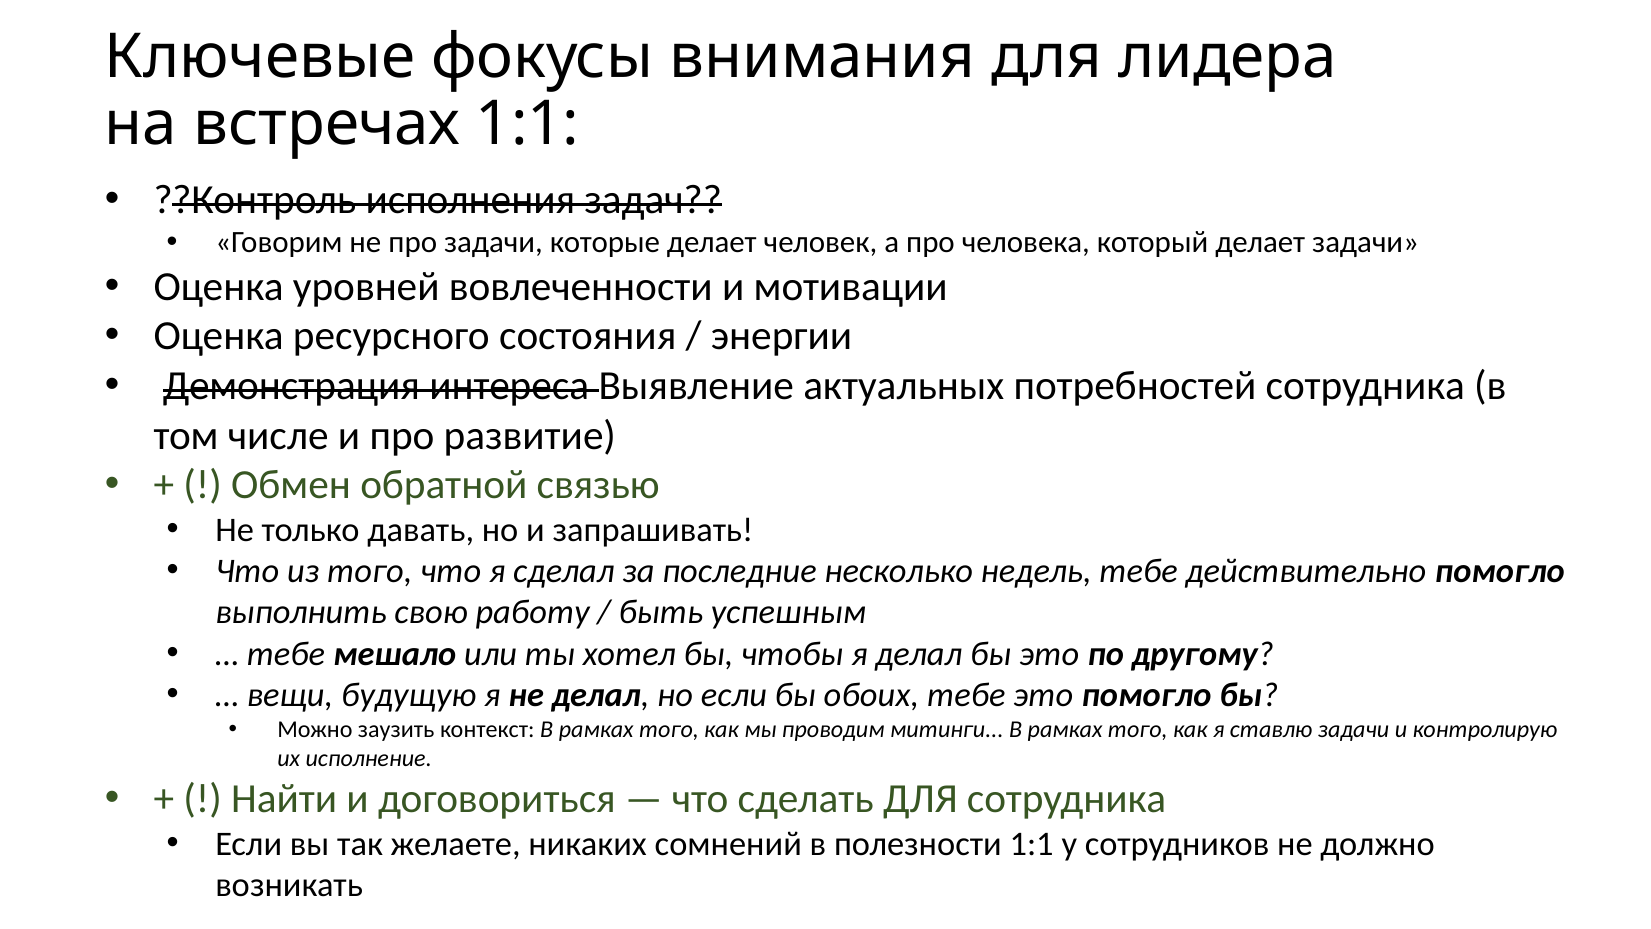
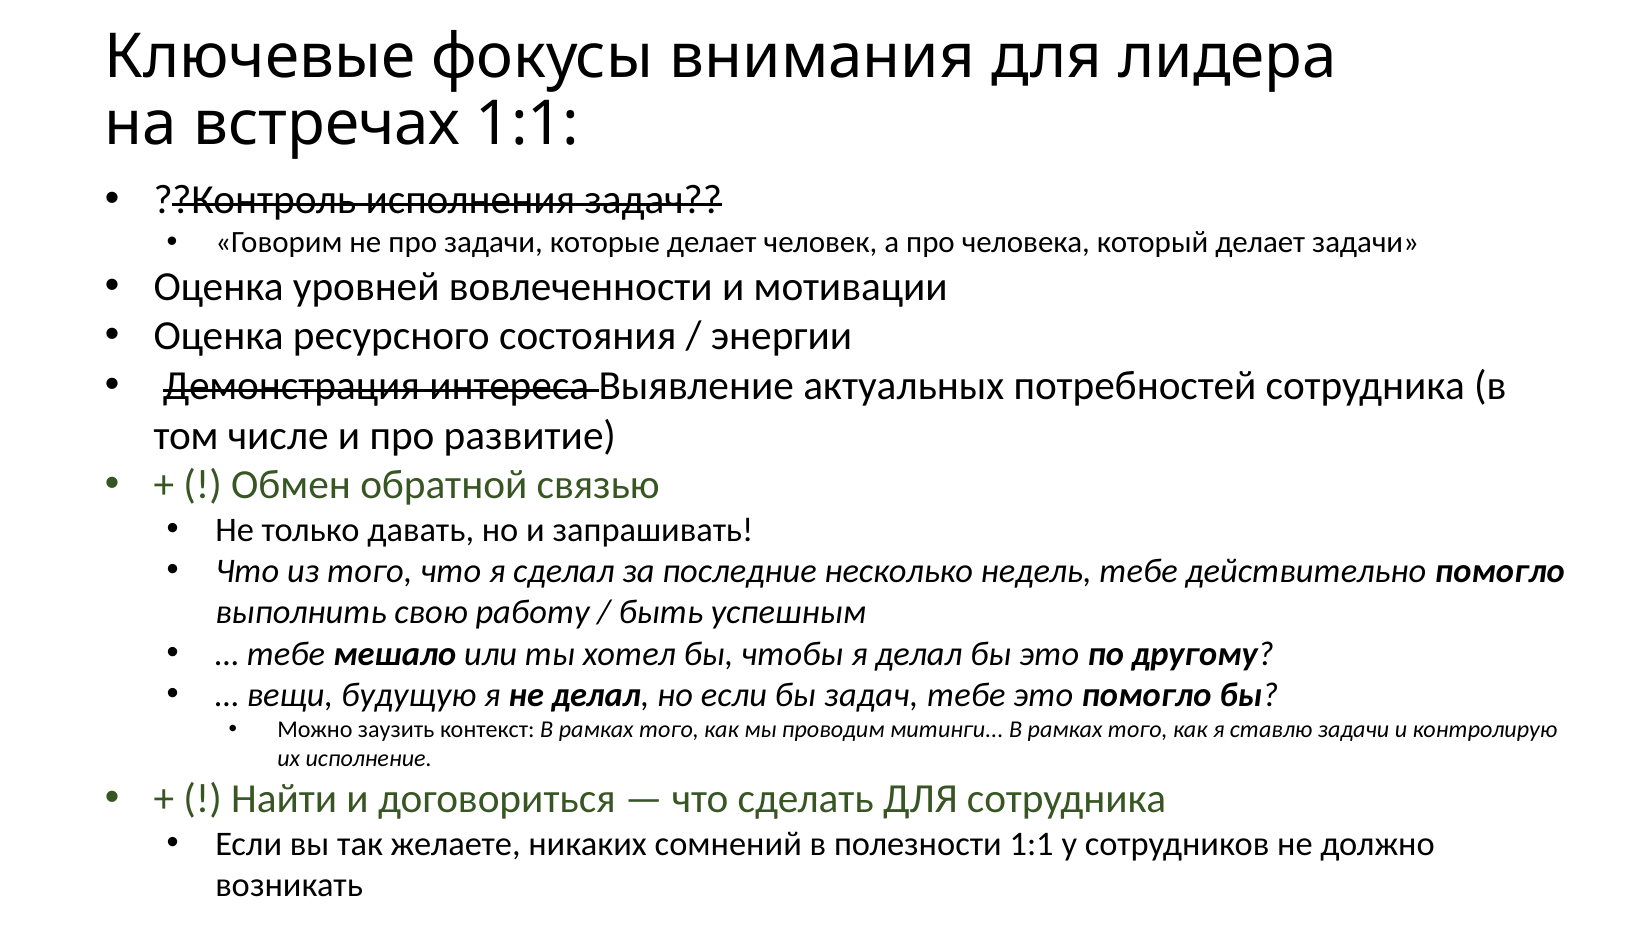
бы обоих: обоих -> задач
